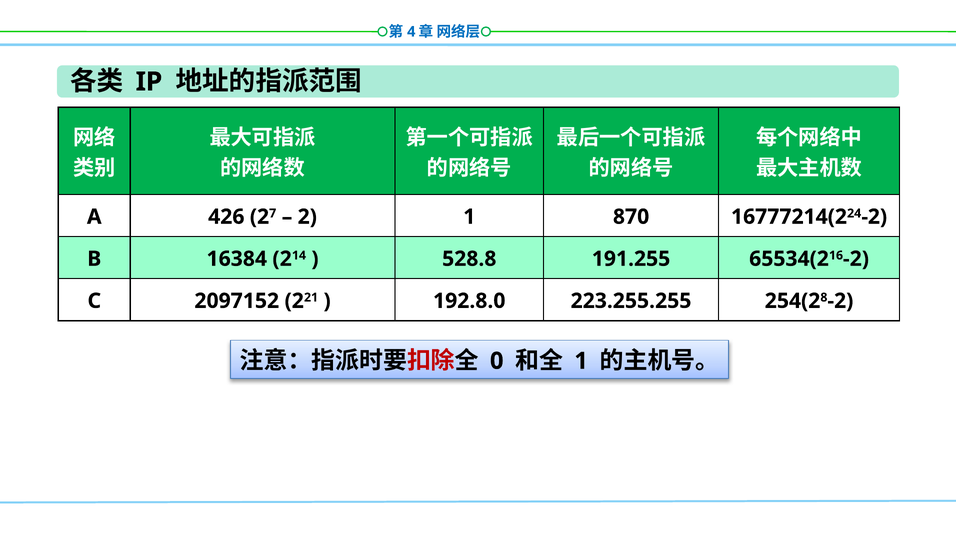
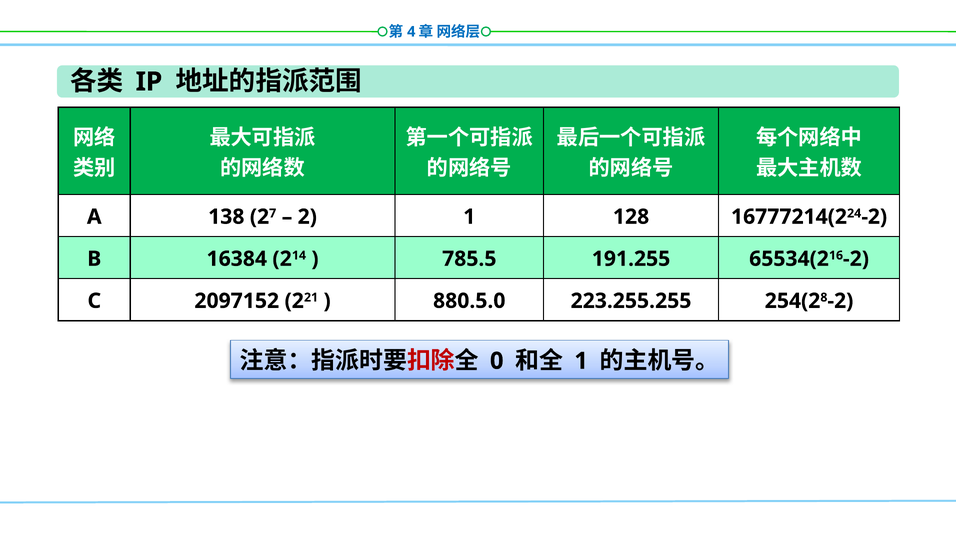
426: 426 -> 138
870: 870 -> 128
528.8: 528.8 -> 785.5
192.8.0: 192.8.0 -> 880.5.0
